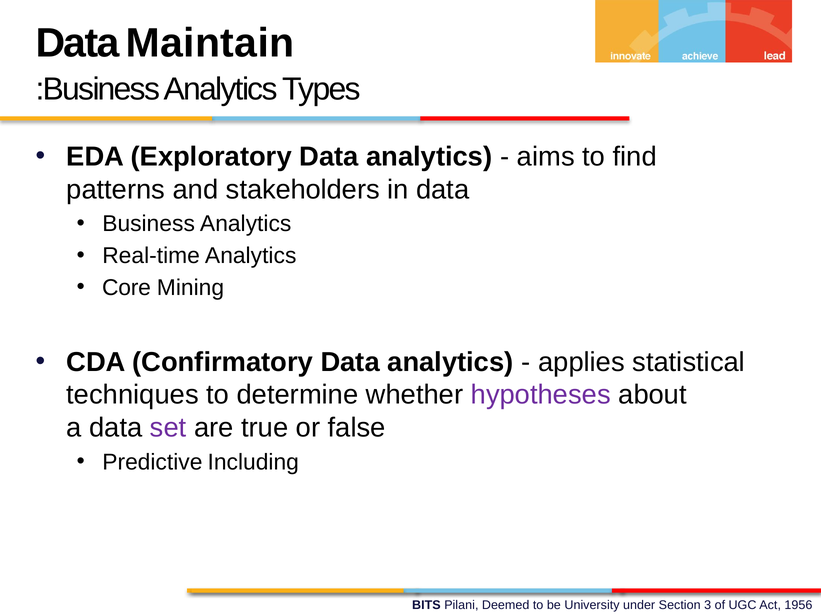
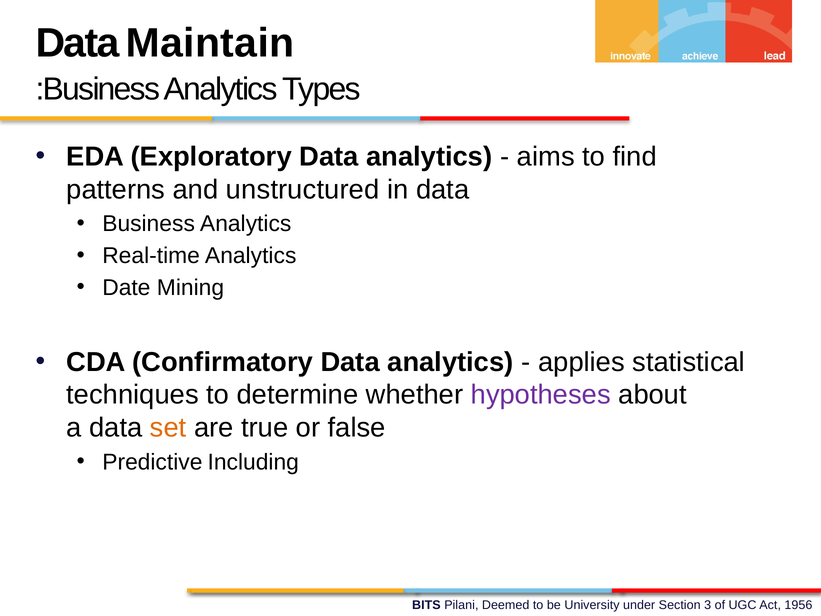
stakeholders: stakeholders -> unstructured
Core: Core -> Date
set colour: purple -> orange
